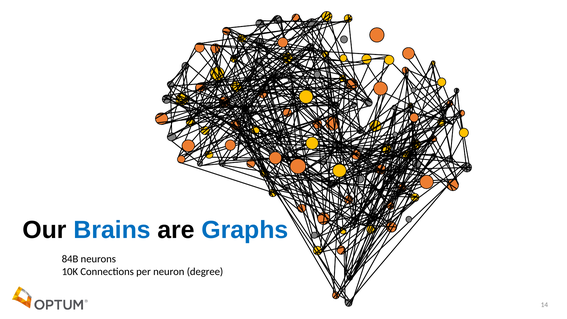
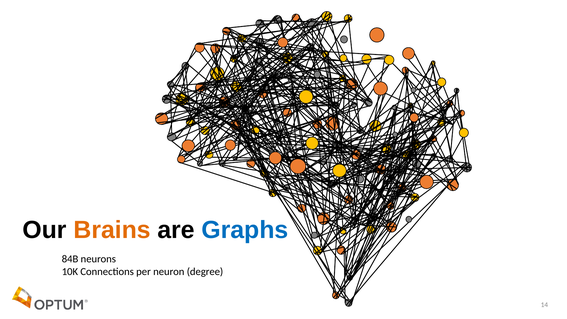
Brains colour: blue -> orange
